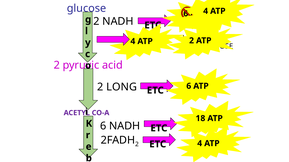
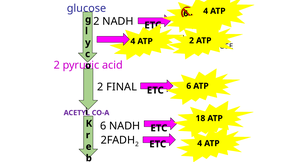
LONG: LONG -> FINAL
